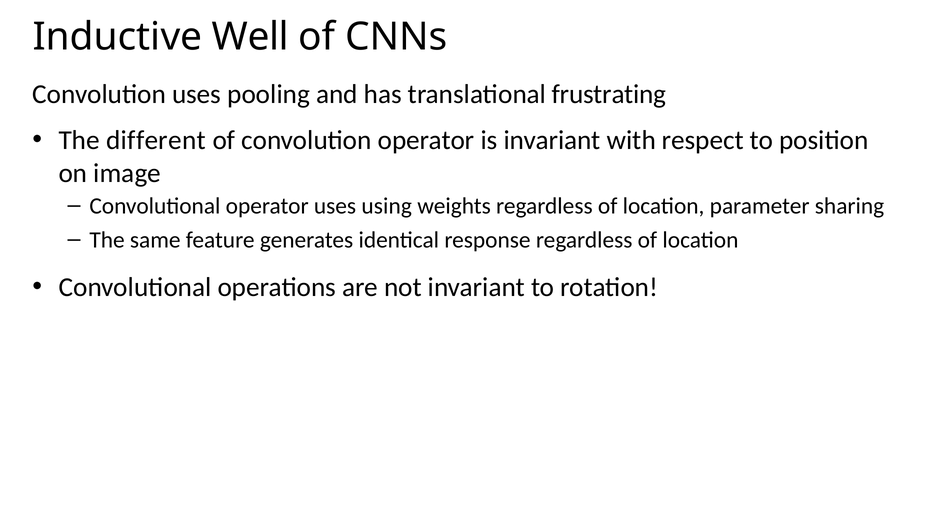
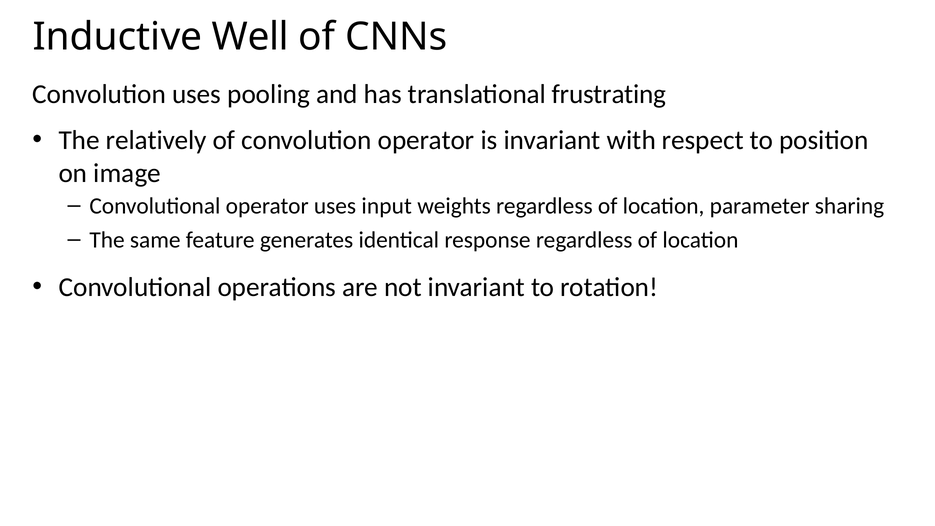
different: different -> relatively
using: using -> input
